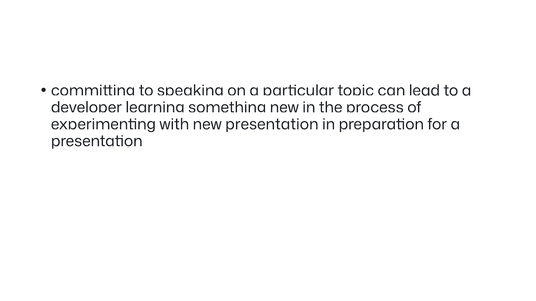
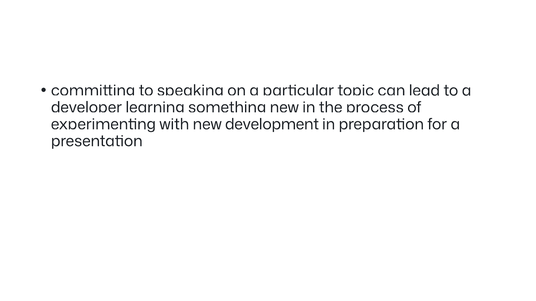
new presentation: presentation -> development
